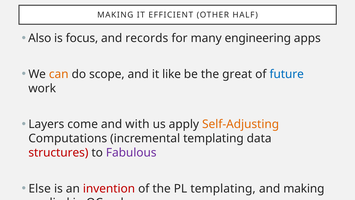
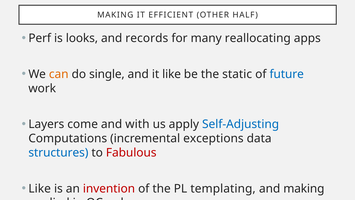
Also: Also -> Perf
focus: focus -> looks
engineering: engineering -> reallocating
scope: scope -> single
great: great -> static
Self-Adjusting colour: orange -> blue
incremental templating: templating -> exceptions
structures colour: red -> blue
Fabulous colour: purple -> red
Else at (40, 188): Else -> Like
